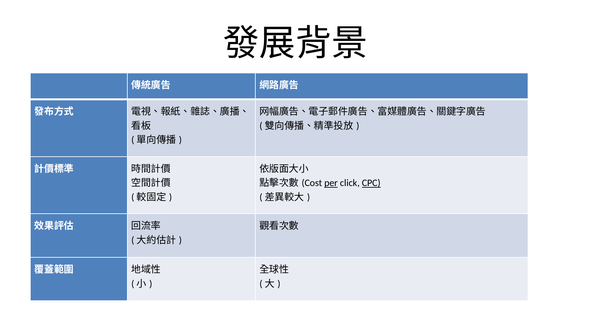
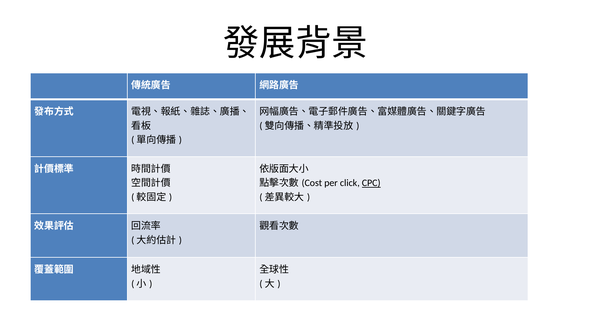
per underline: present -> none
